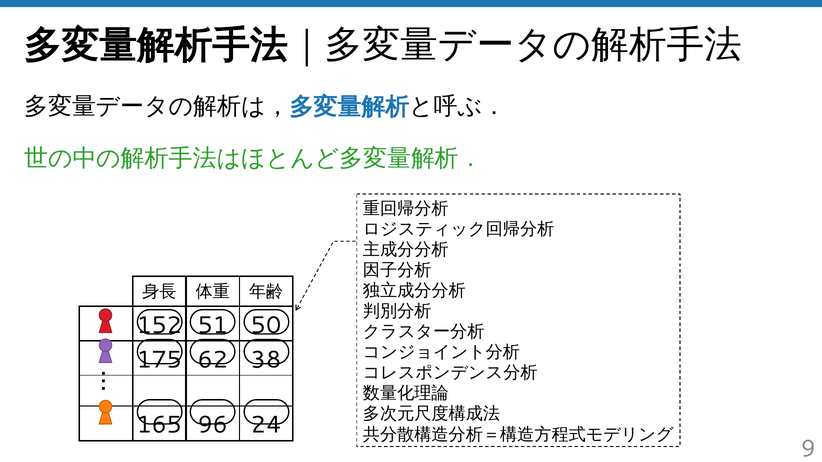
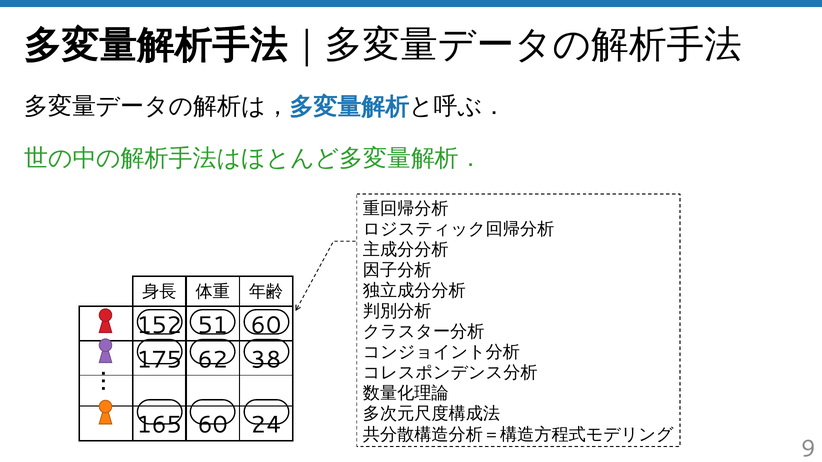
51 50: 50 -> 60
165 96: 96 -> 60
